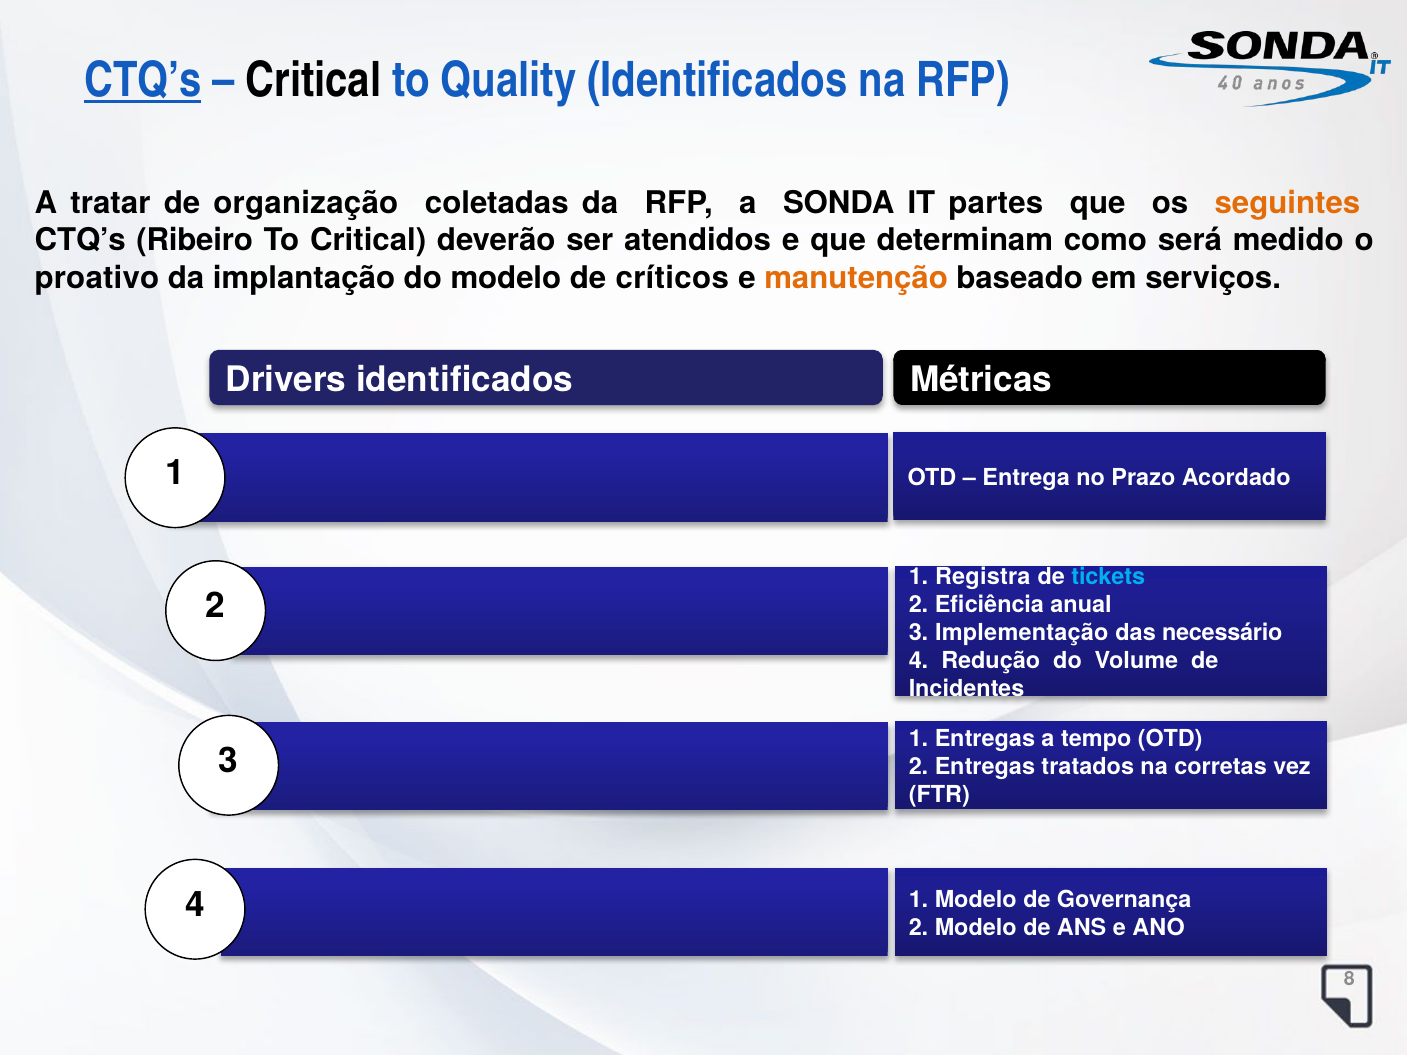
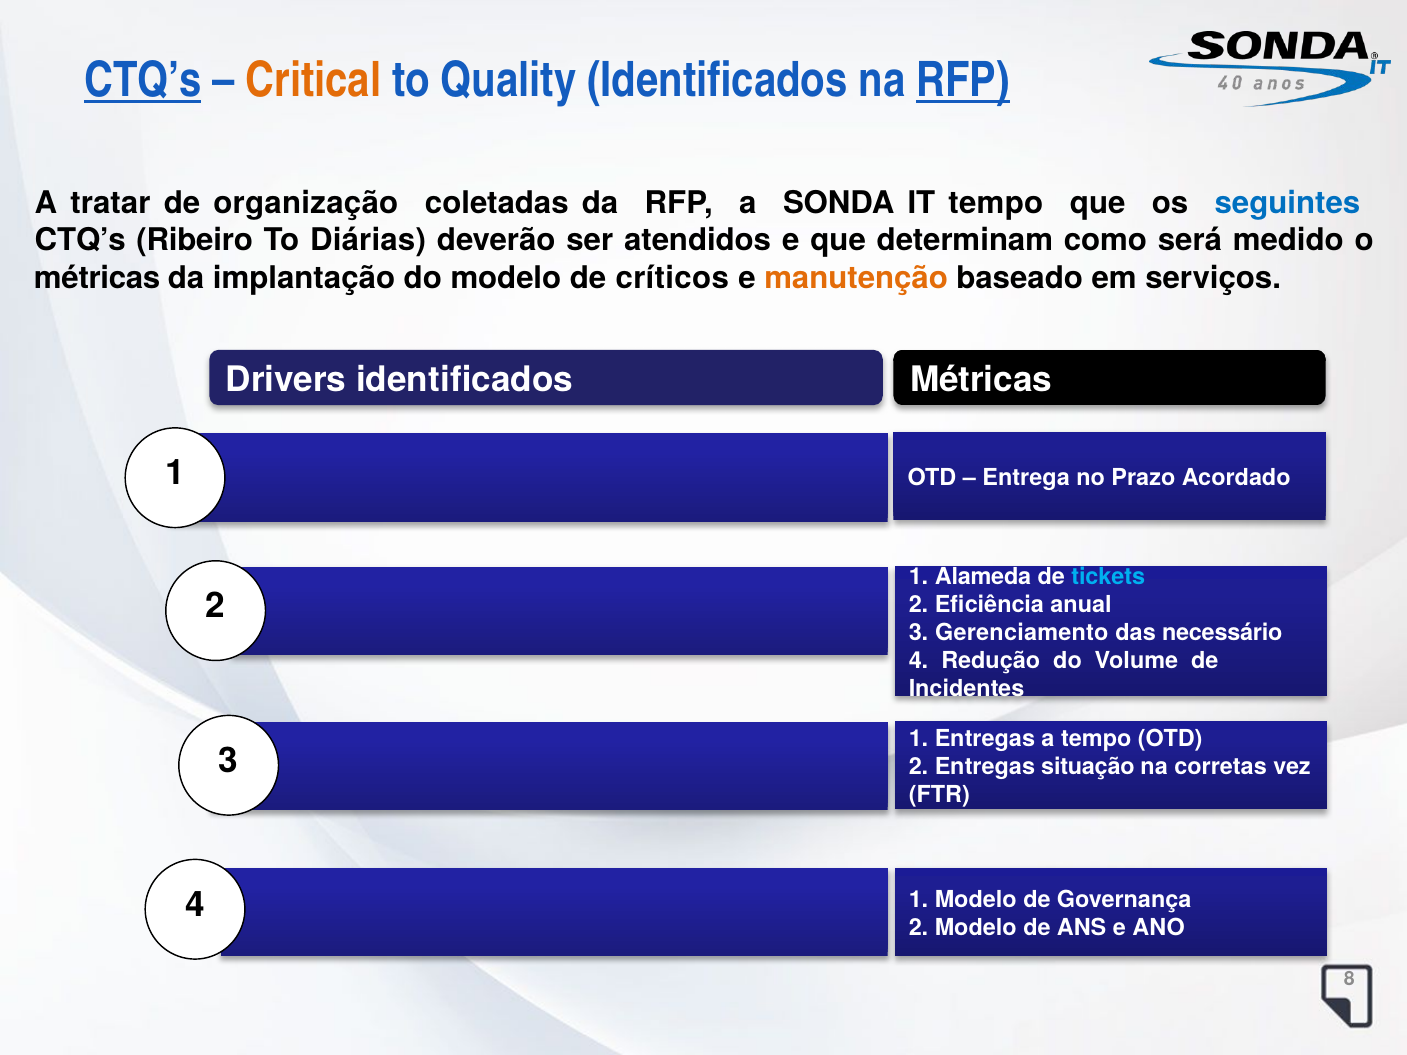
Critical at (314, 80) colour: black -> orange
RFP at (963, 80) underline: none -> present
IT partes: partes -> tempo
seguintes colour: orange -> blue
To Critical: Critical -> Diárias
proativo at (97, 278): proativo -> métricas
Registra: Registra -> Alameda
Implementação: Implementação -> Gerenciamento
tratados: tratados -> situação
